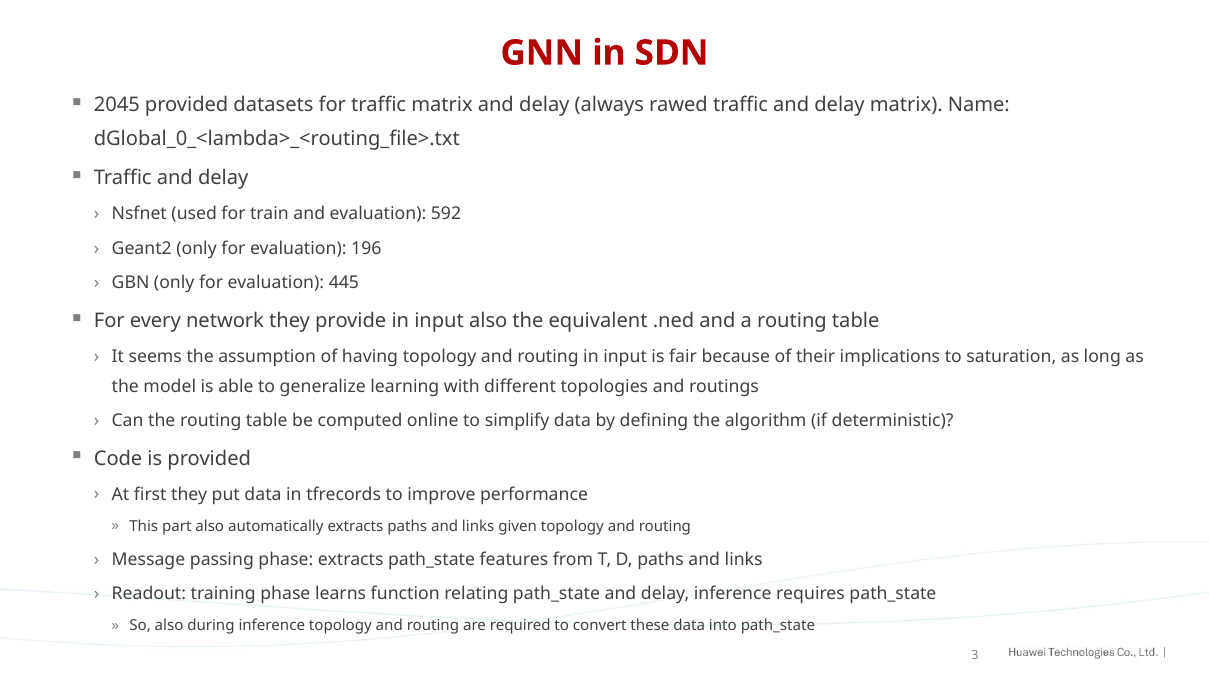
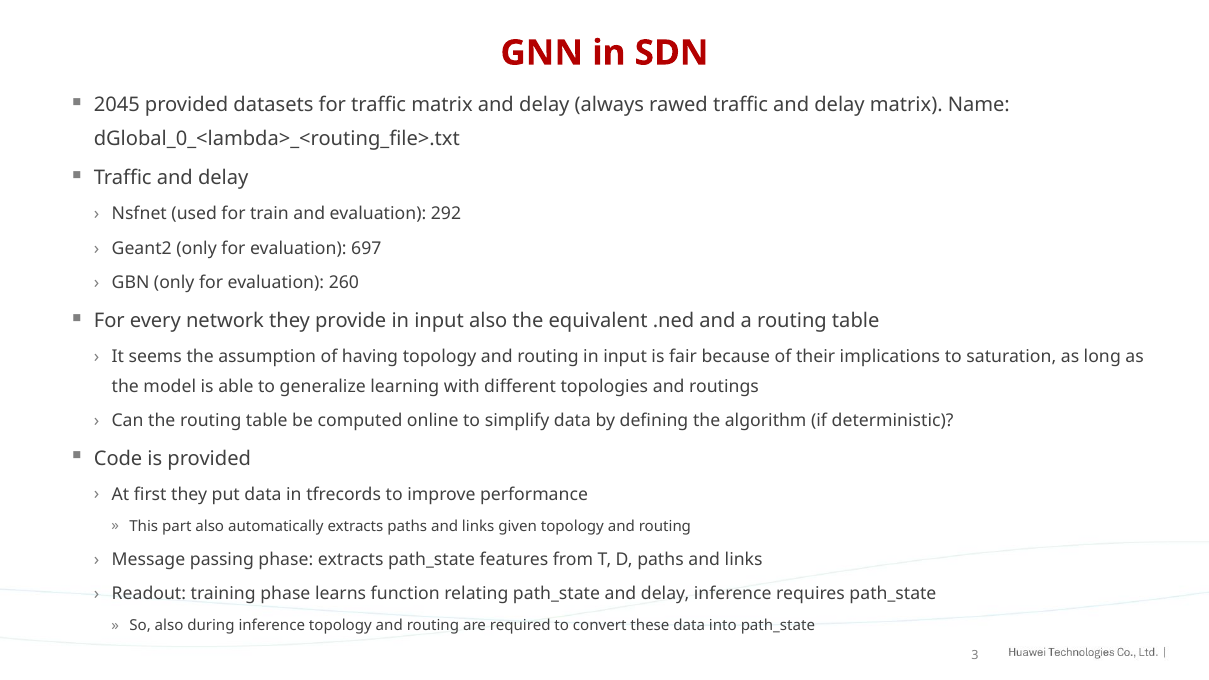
592: 592 -> 292
196: 196 -> 697
445: 445 -> 260
